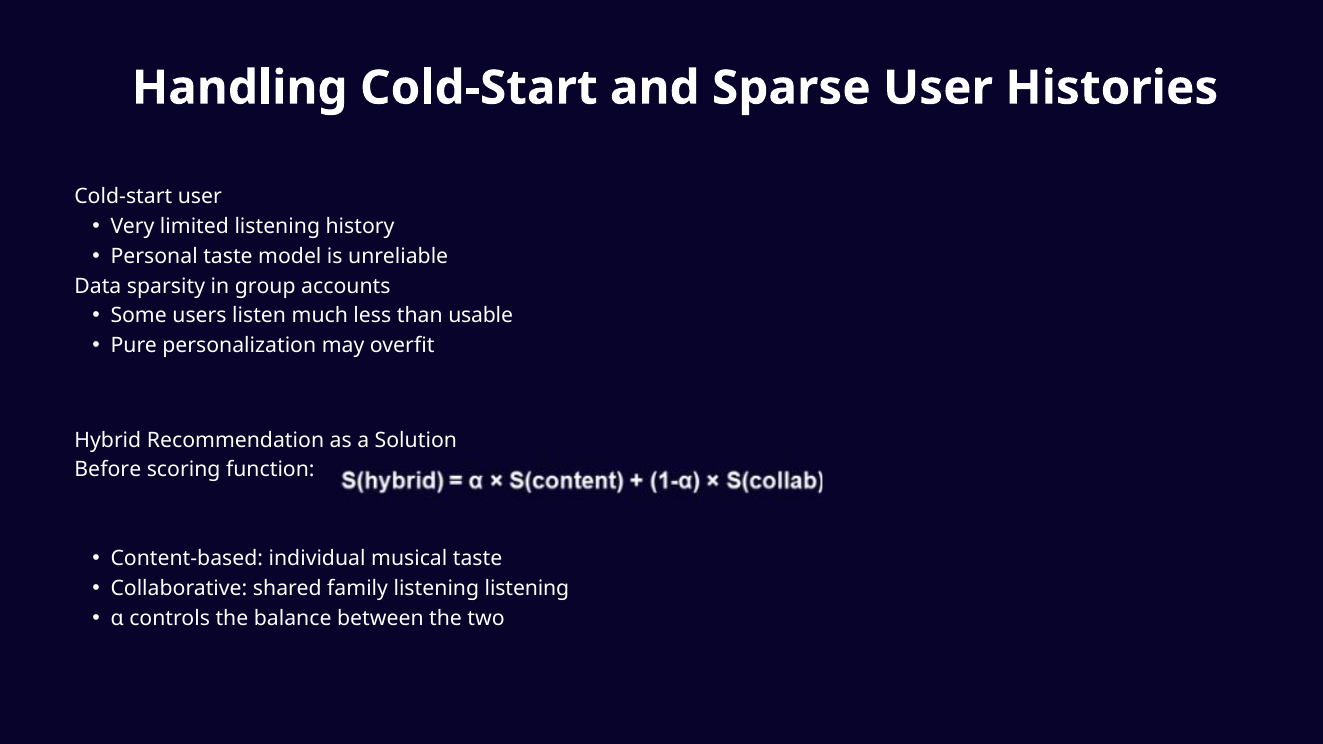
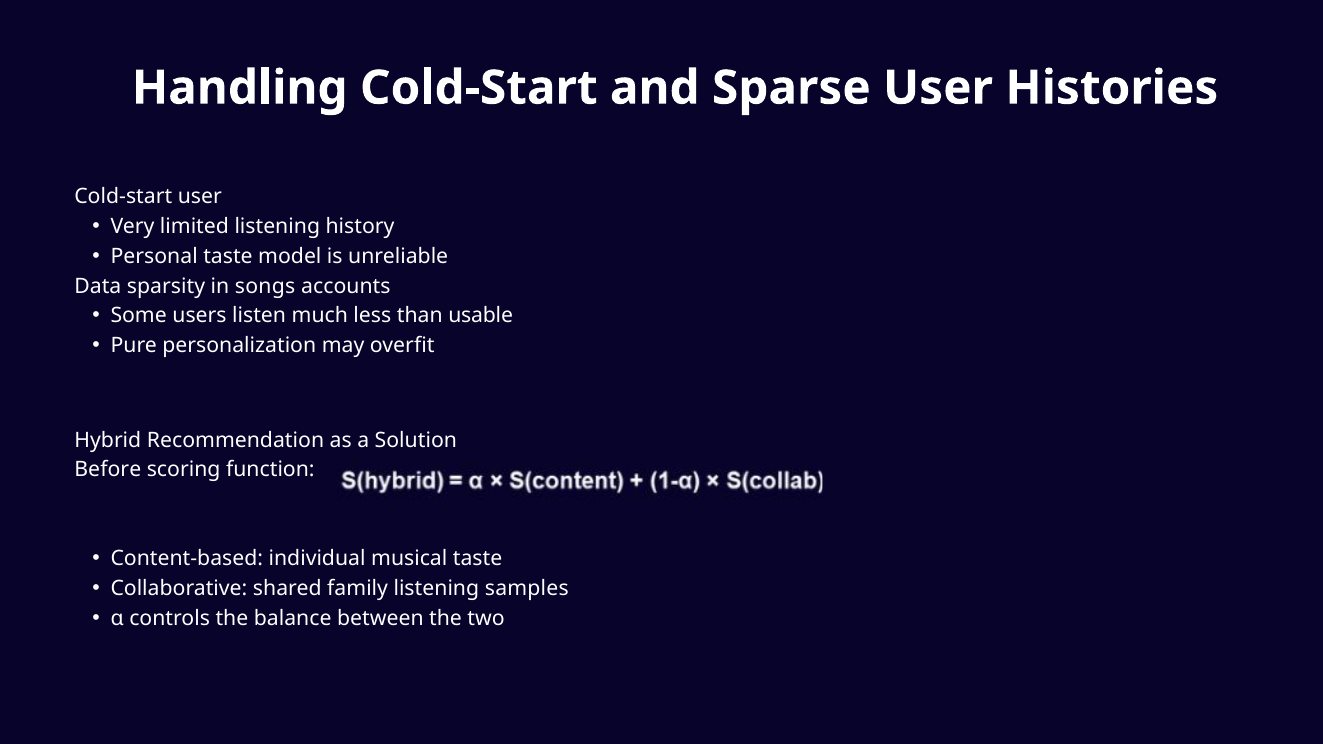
group: group -> songs
listening listening: listening -> samples
